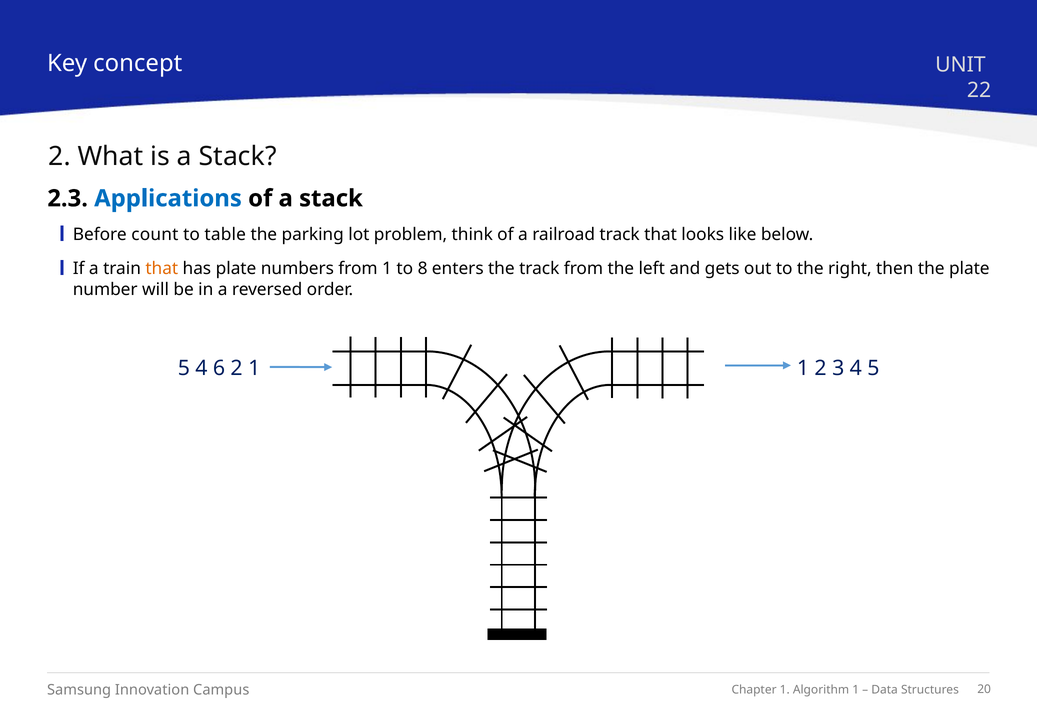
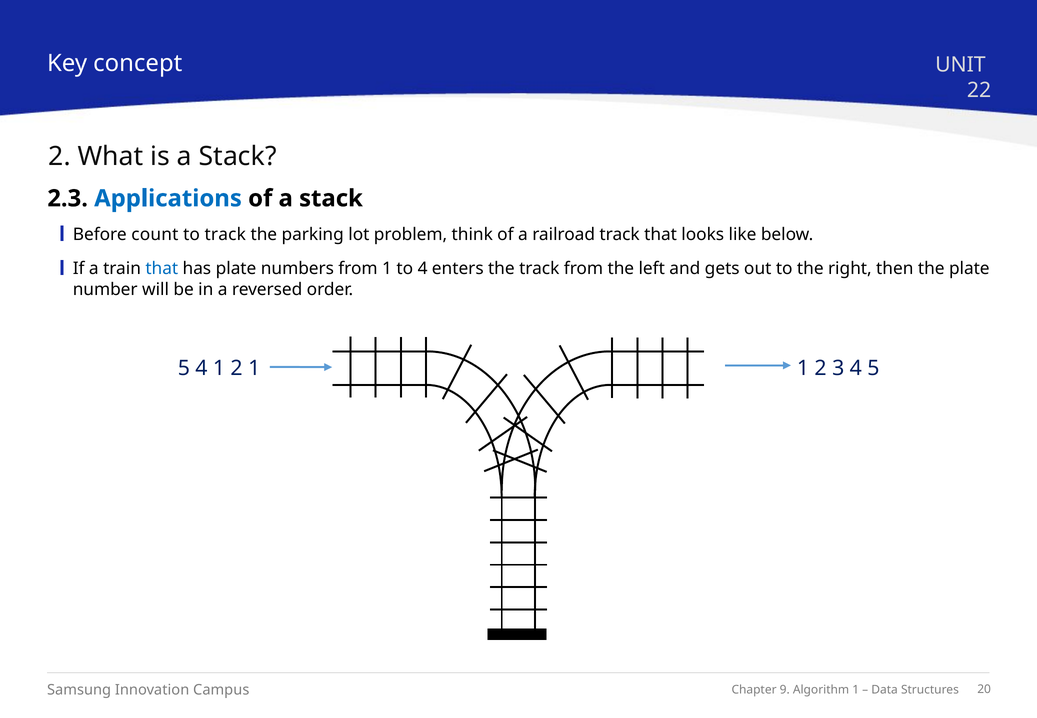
to table: table -> track
that at (162, 269) colour: orange -> blue
to 8: 8 -> 4
4 6: 6 -> 1
1 at (785, 690): 1 -> 9
